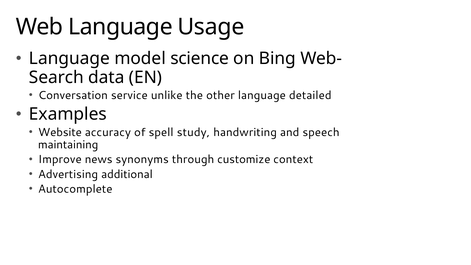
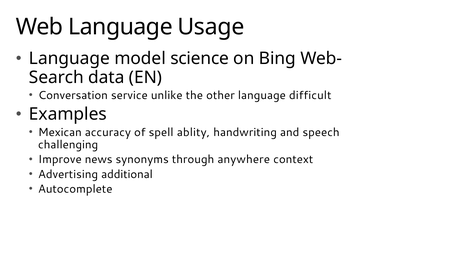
detailed: detailed -> difficult
Website: Website -> Mexican
study: study -> ablity
maintaining: maintaining -> challenging
customize: customize -> anywhere
